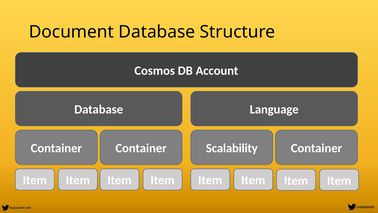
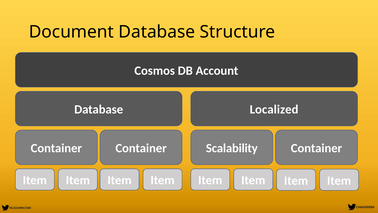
Language: Language -> Localized
